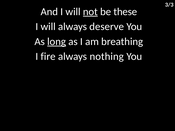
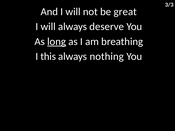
not underline: present -> none
these: these -> great
fire: fire -> this
